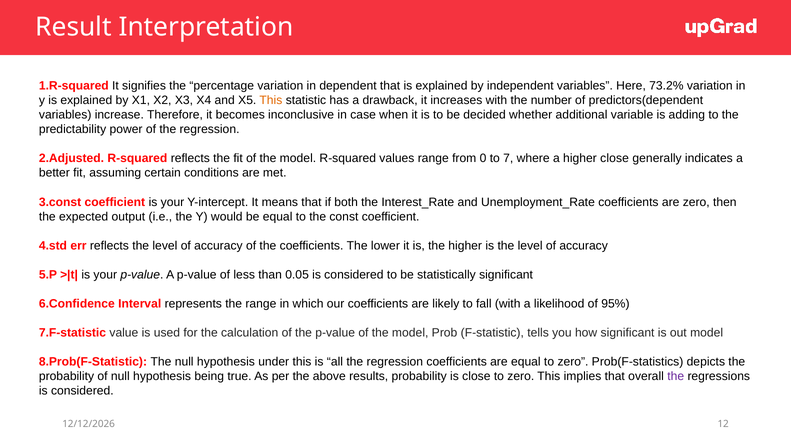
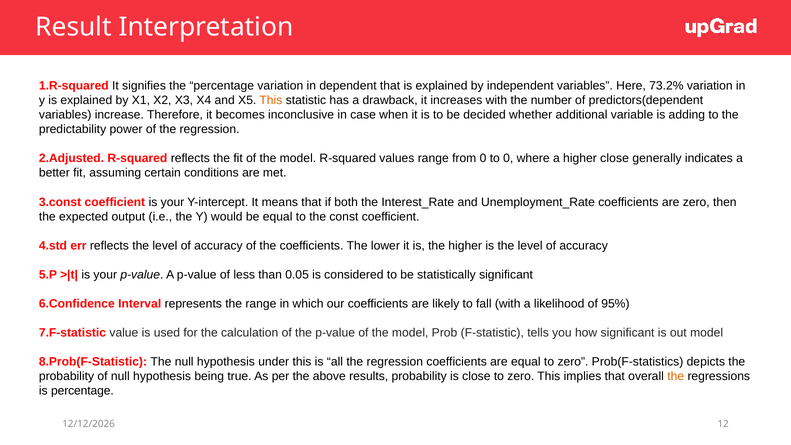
to 7: 7 -> 0
the at (676, 376) colour: purple -> orange
considered at (82, 391): considered -> percentage
